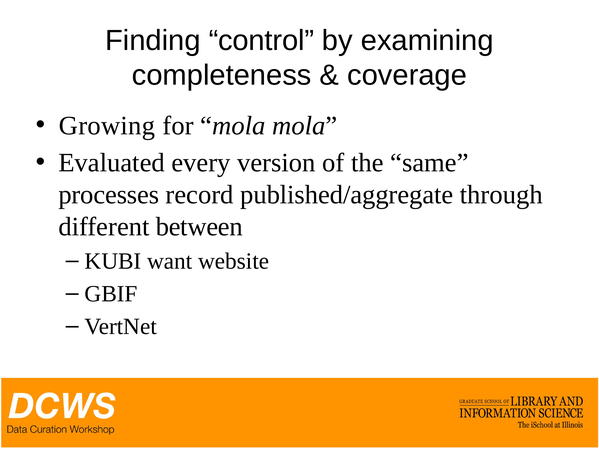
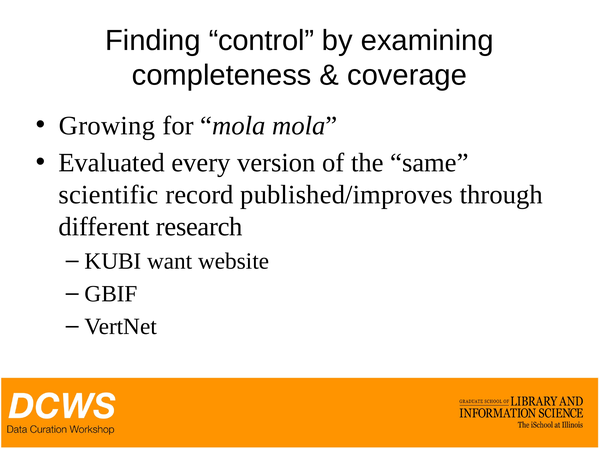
processes: processes -> scientific
published/aggregate: published/aggregate -> published/improves
between: between -> research
